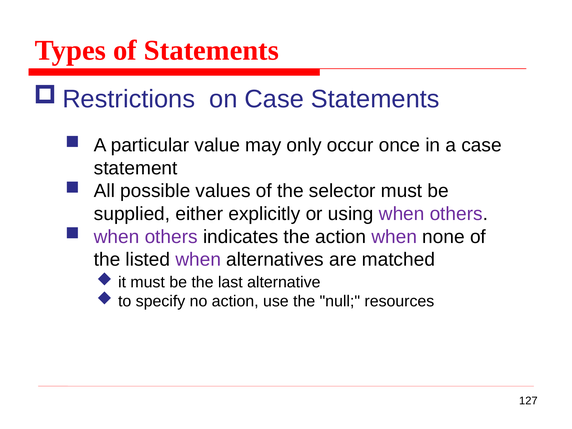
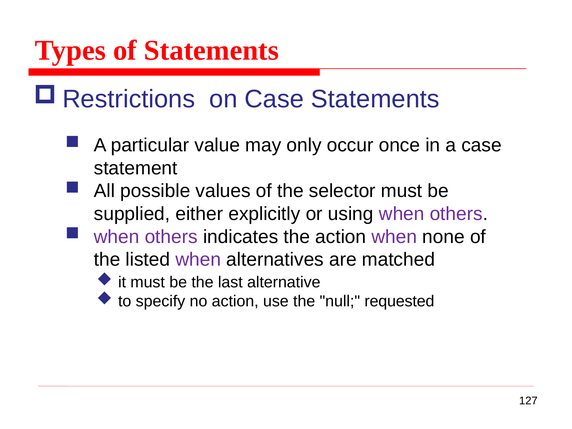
resources: resources -> requested
